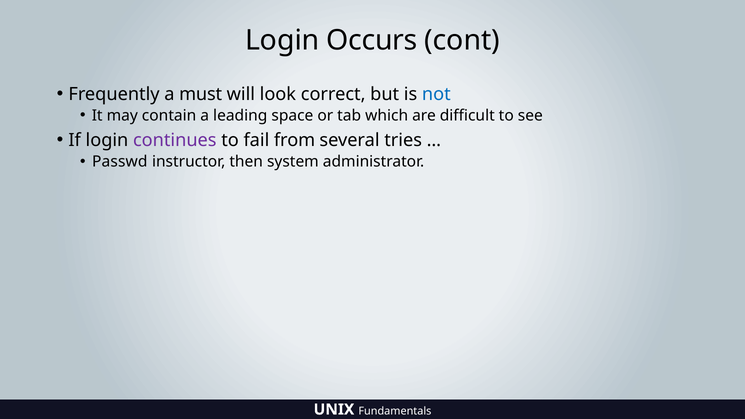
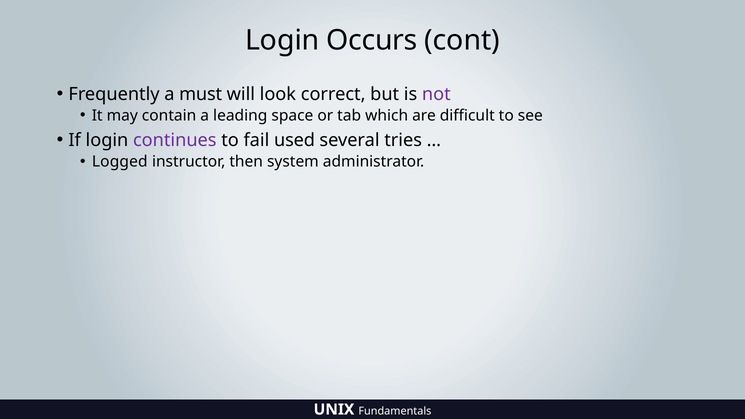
not colour: blue -> purple
from: from -> used
Passwd: Passwd -> Logged
